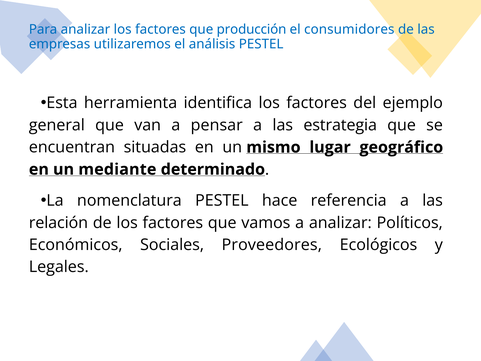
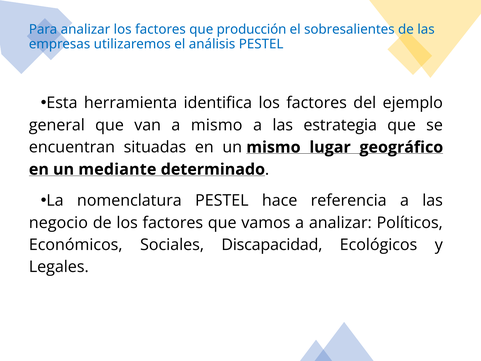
consumidores: consumidores -> sobresalientes
a pensar: pensar -> mismo
relación: relación -> negocio
Proveedores: Proveedores -> Discapacidad
